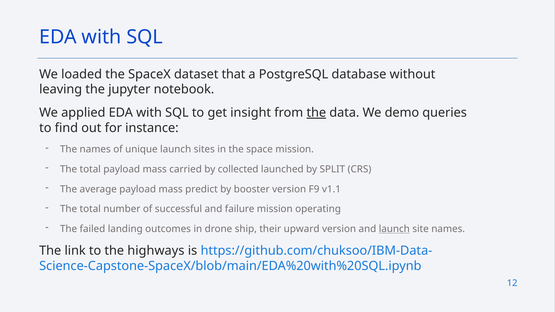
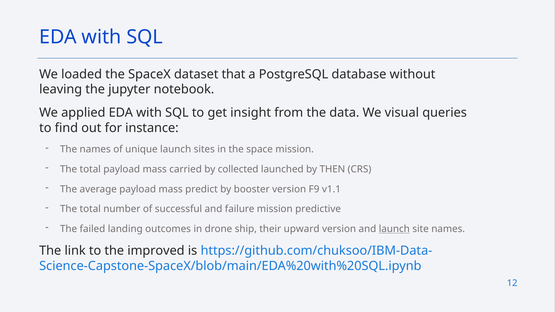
the at (316, 113) underline: present -> none
demo: demo -> visual
SPLIT: SPLIT -> THEN
operating: operating -> predictive
highways: highways -> improved
